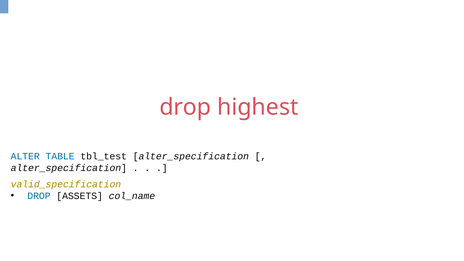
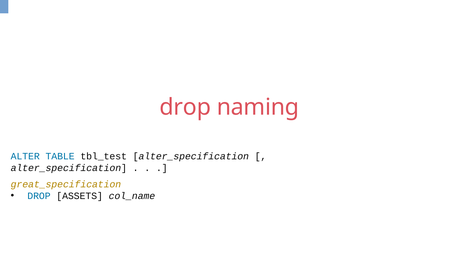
highest: highest -> naming
valid_specification: valid_specification -> great_specification
